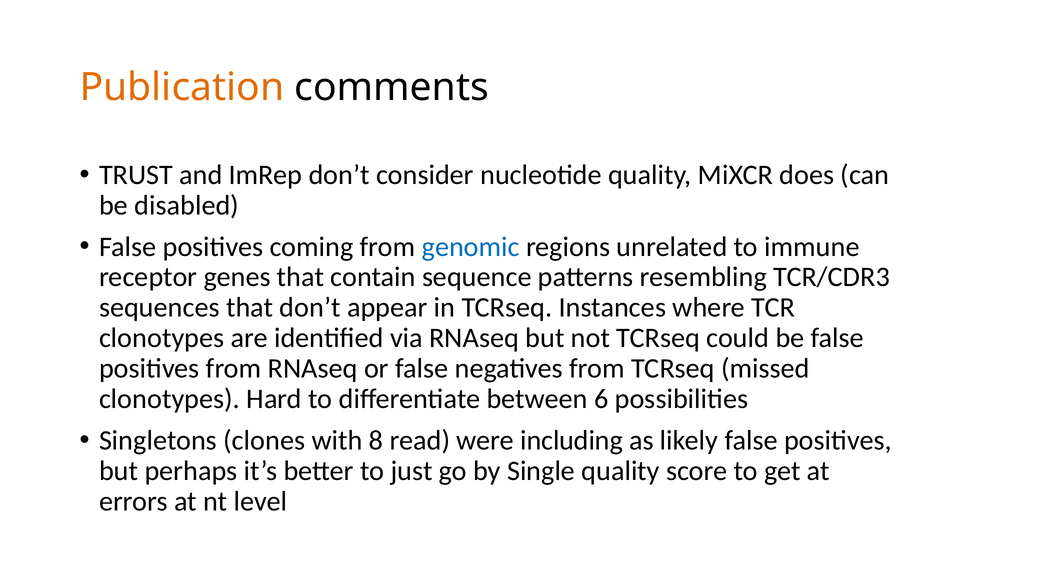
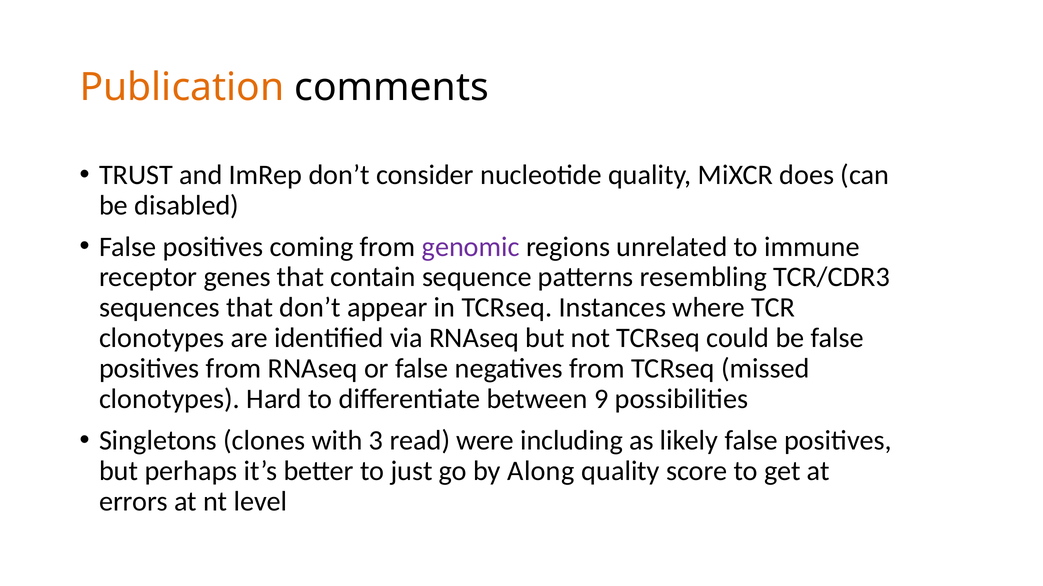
genomic colour: blue -> purple
6: 6 -> 9
8: 8 -> 3
Single: Single -> Along
